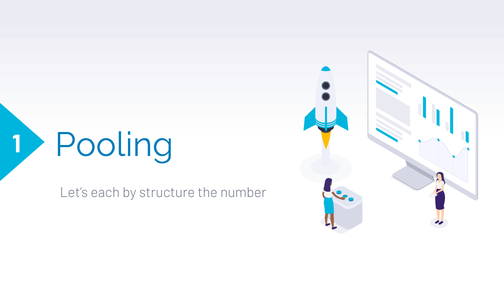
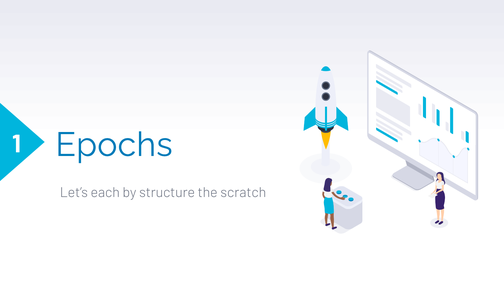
Pooling: Pooling -> Epochs
number: number -> scratch
